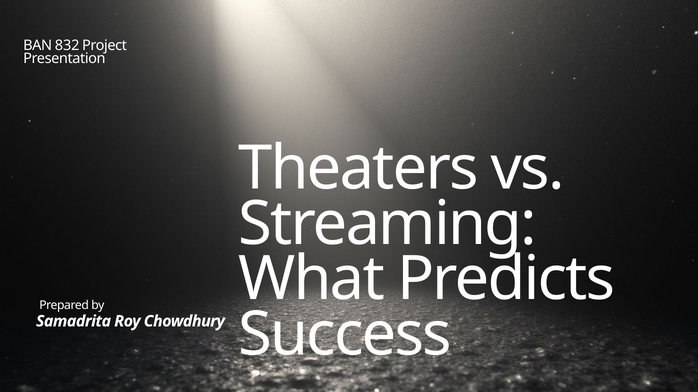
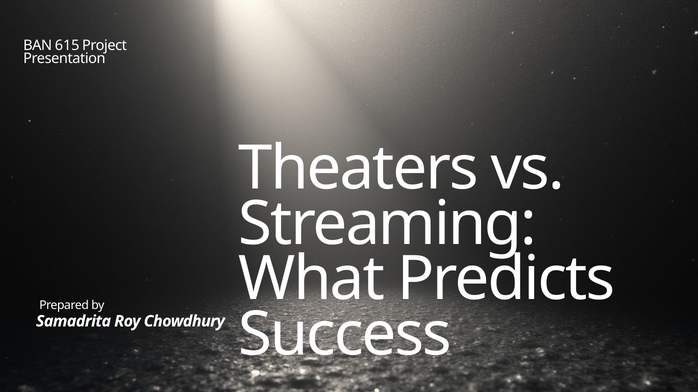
832: 832 -> 615
